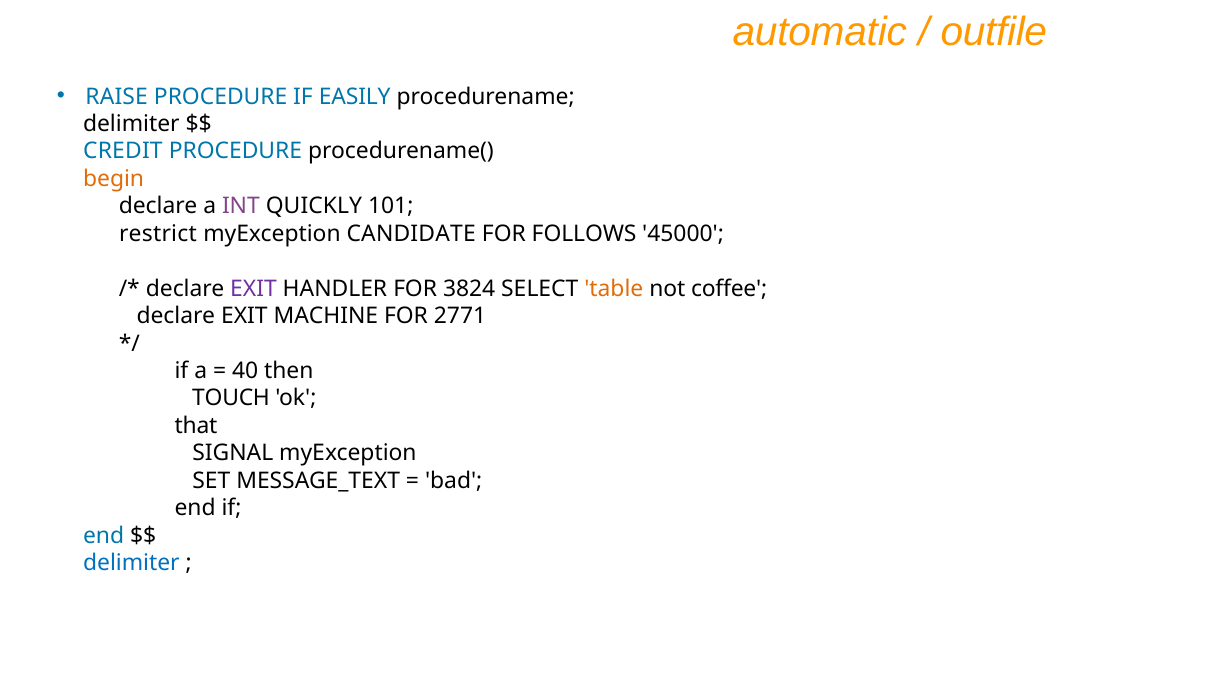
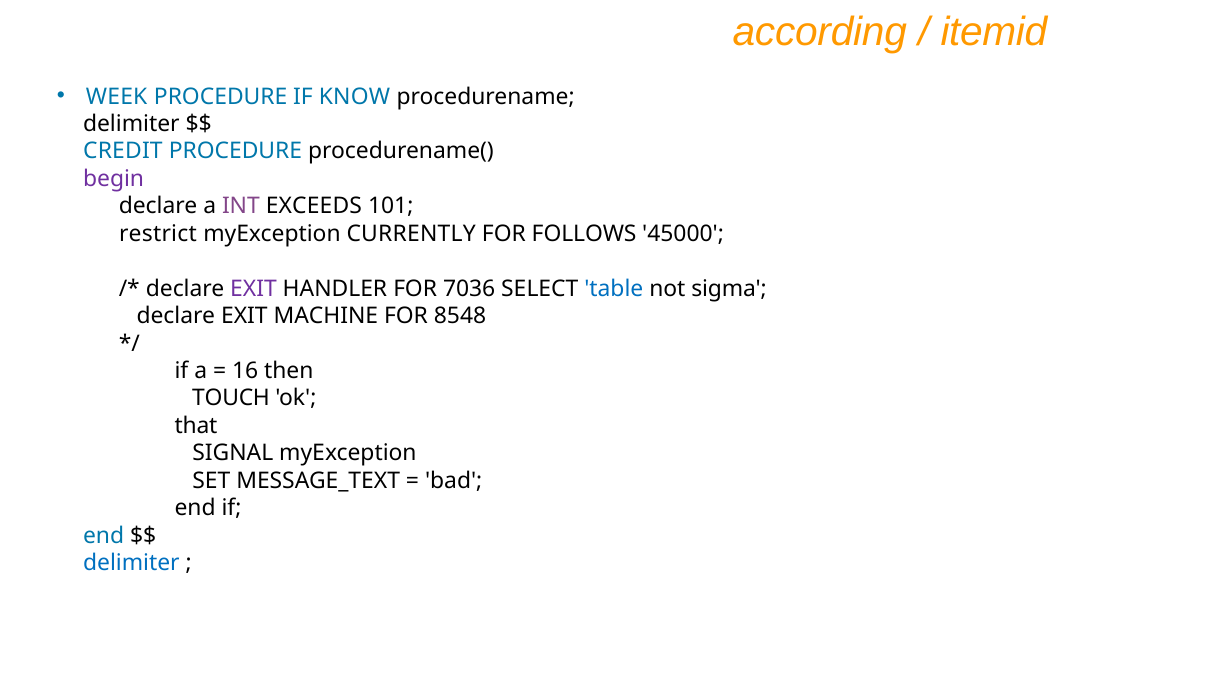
automatic: automatic -> according
outfile: outfile -> itemid
RAISE: RAISE -> WEEK
EASILY: EASILY -> KNOW
begin colour: orange -> purple
QUICKLY: QUICKLY -> EXCEEDS
CANDIDATE: CANDIDATE -> CURRENTLY
3824: 3824 -> 7036
table colour: orange -> blue
coffee: coffee -> sigma
2771: 2771 -> 8548
40: 40 -> 16
